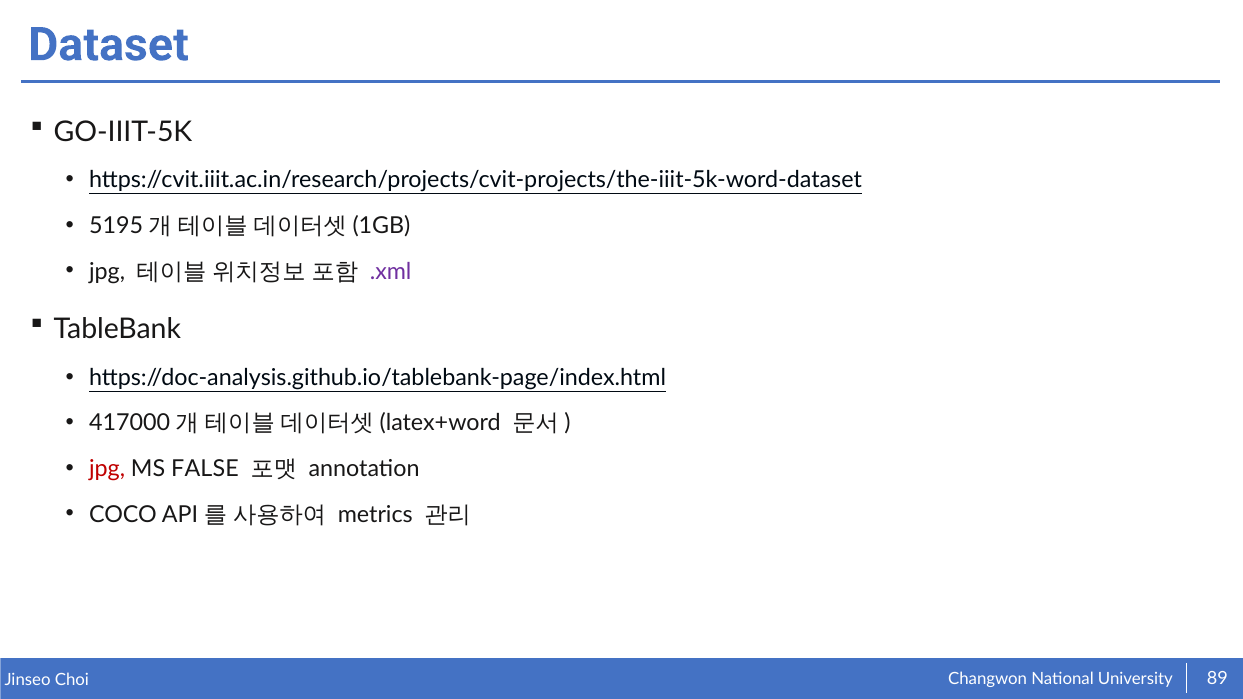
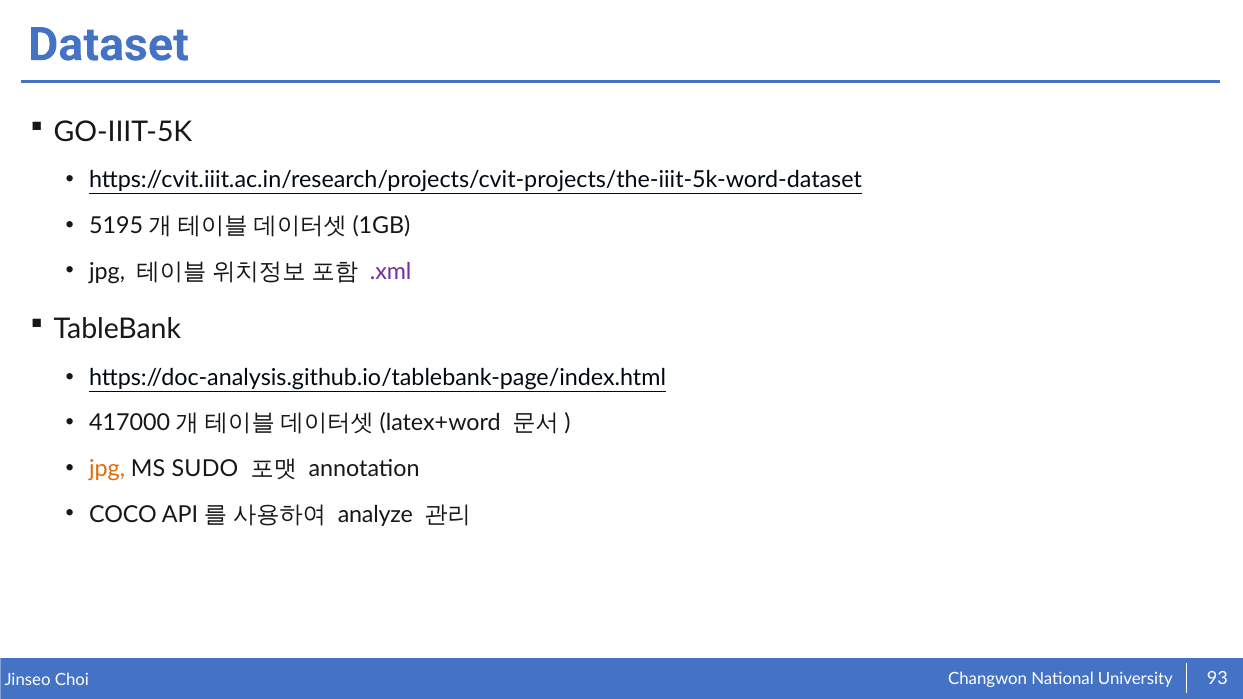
jpg at (107, 469) colour: red -> orange
FALSE: FALSE -> SUDO
metrics: metrics -> analyze
89: 89 -> 93
